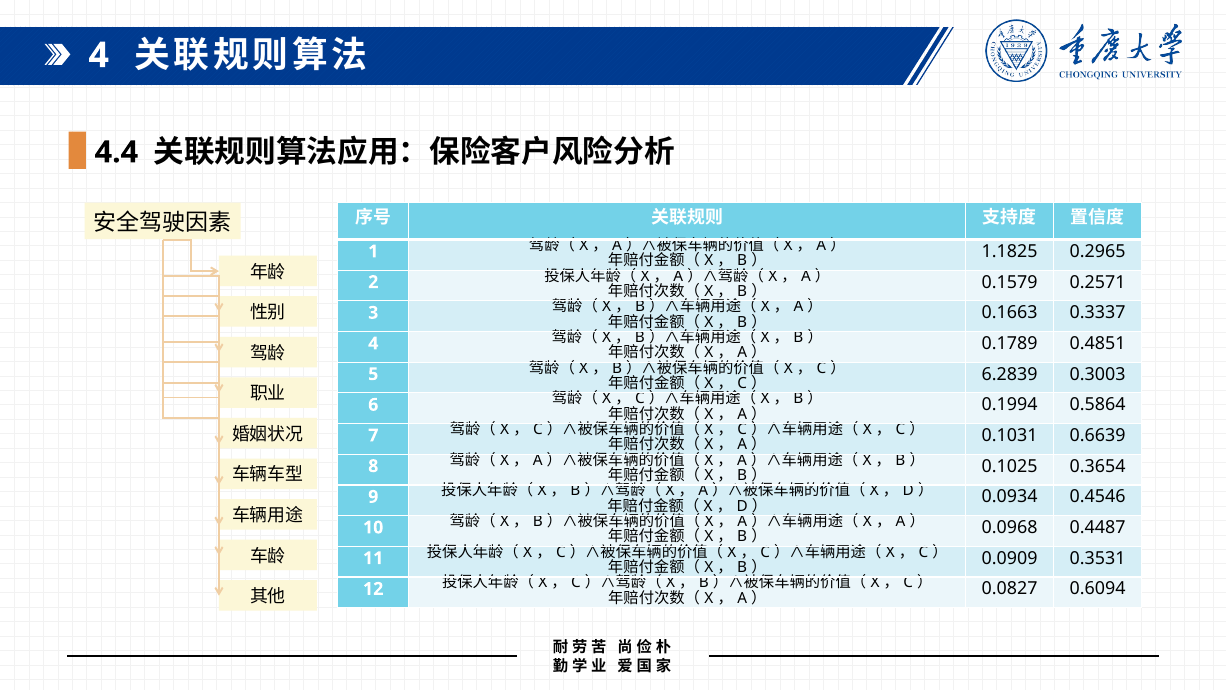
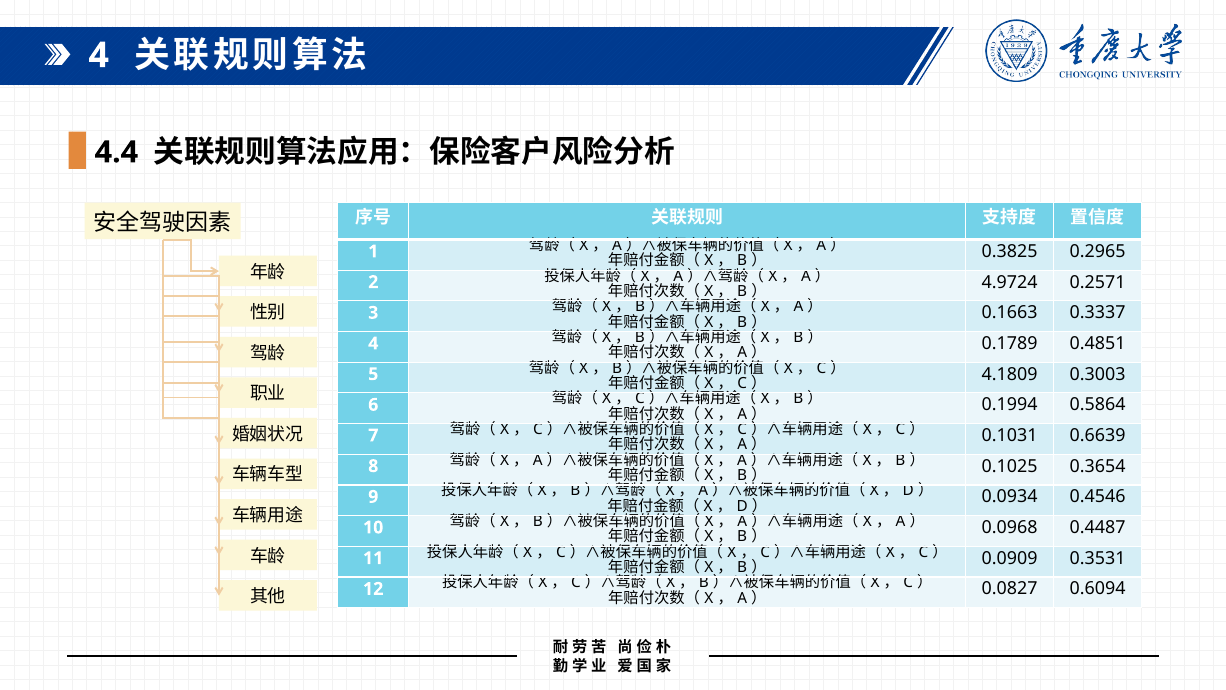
1.1825: 1.1825 -> 0.3825
0.1579: 0.1579 -> 4.9724
6.2839: 6.2839 -> 4.1809
